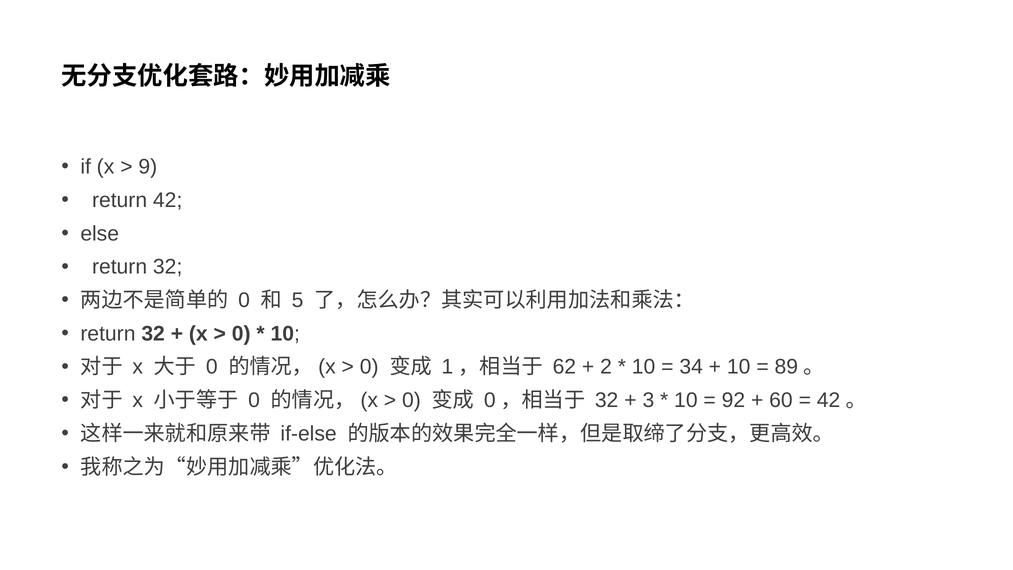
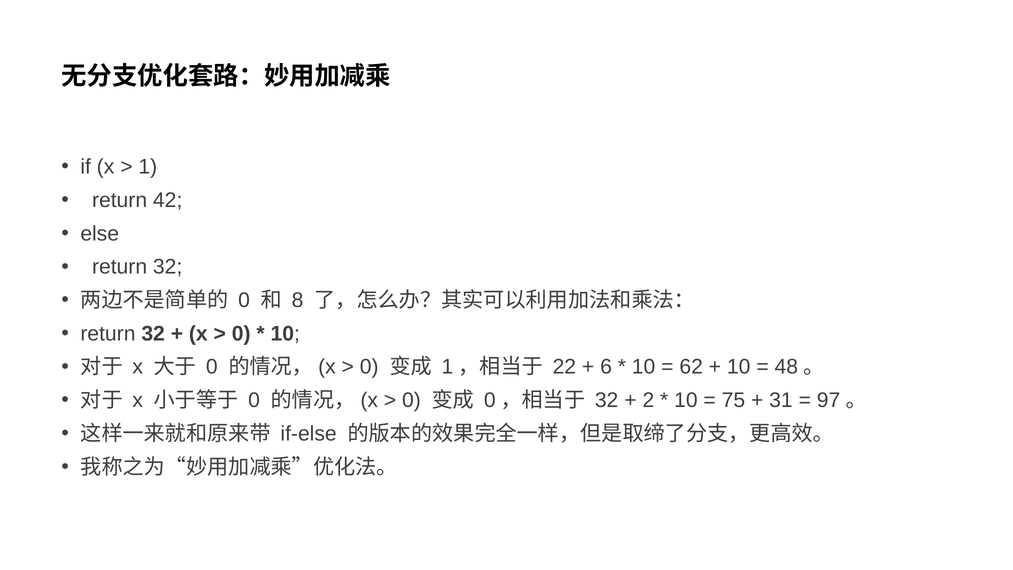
9: 9 -> 1
5: 5 -> 8
62: 62 -> 22
2: 2 -> 6
34: 34 -> 62
89: 89 -> 48
3: 3 -> 2
92: 92 -> 75
60: 60 -> 31
42 at (829, 400): 42 -> 97
